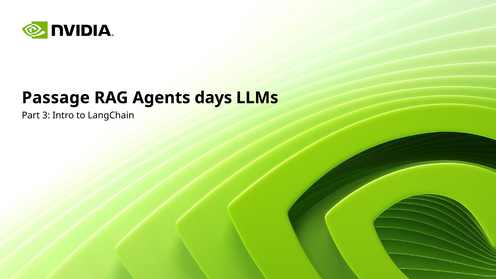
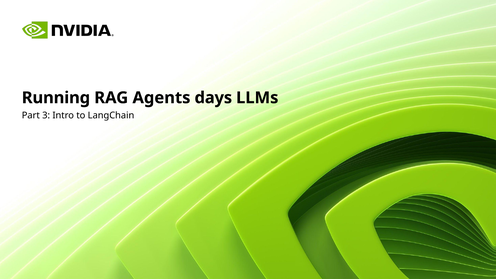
Passage: Passage -> Running
